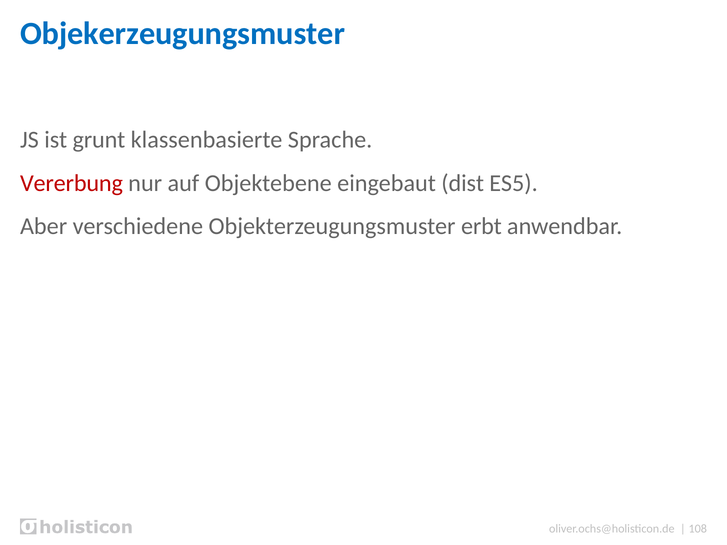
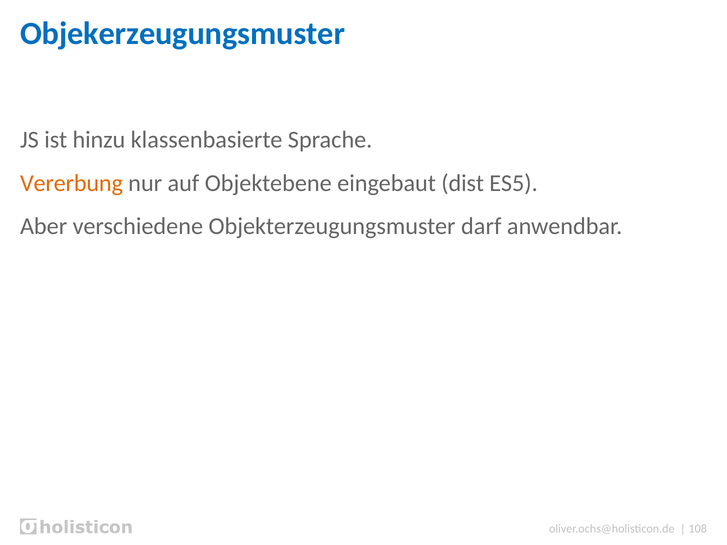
grunt: grunt -> hinzu
Vererbung colour: red -> orange
erbt: erbt -> darf
